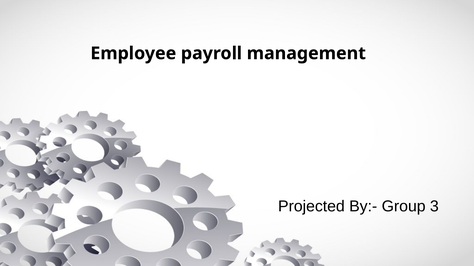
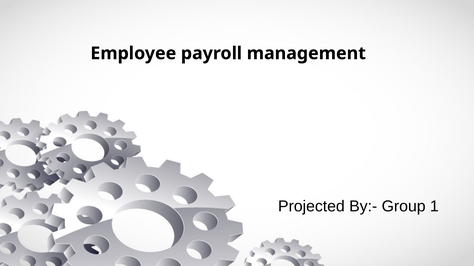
3: 3 -> 1
